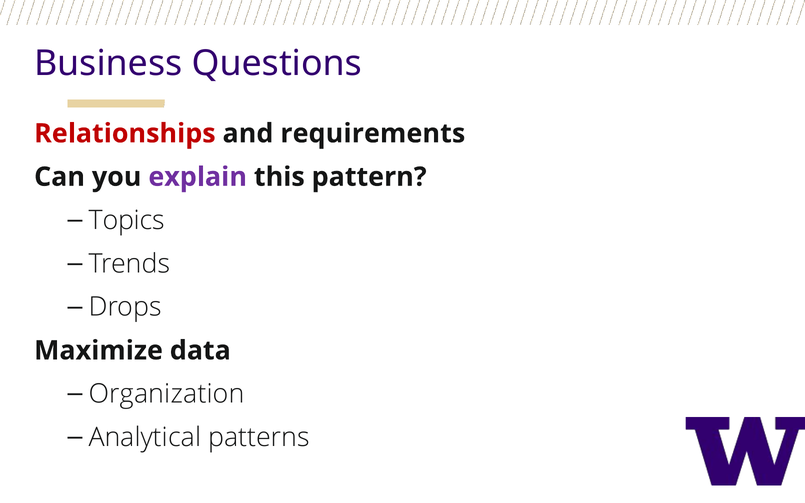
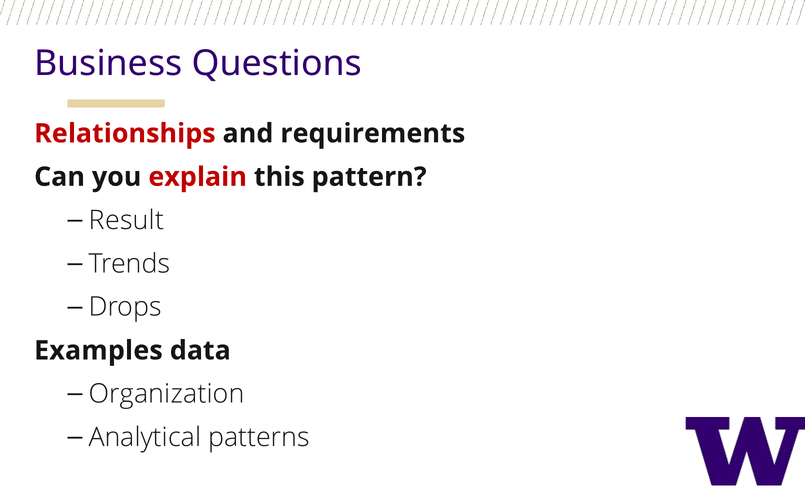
explain colour: purple -> red
Topics: Topics -> Result
Maximize: Maximize -> Examples
